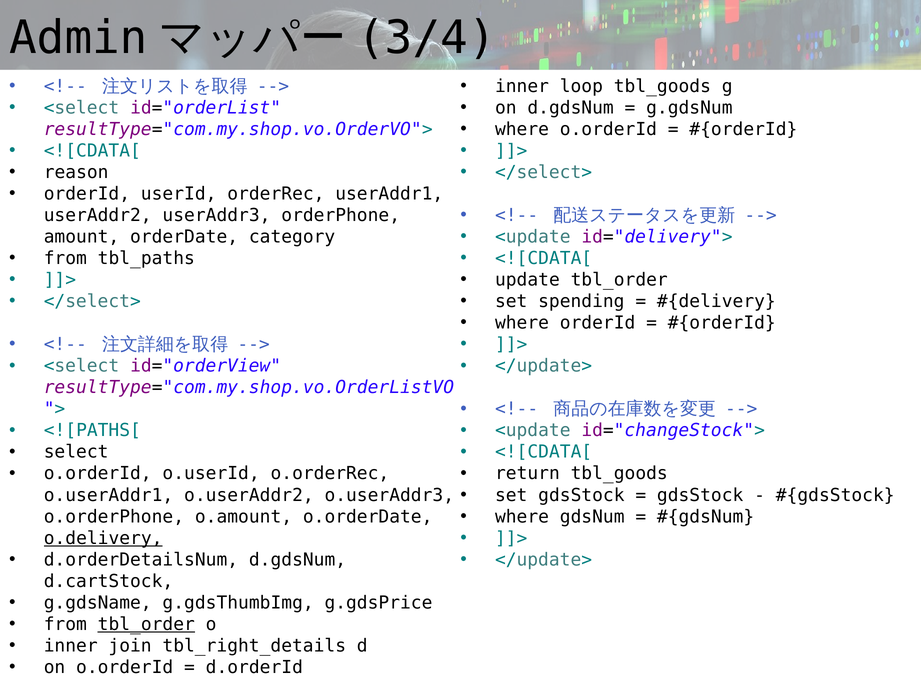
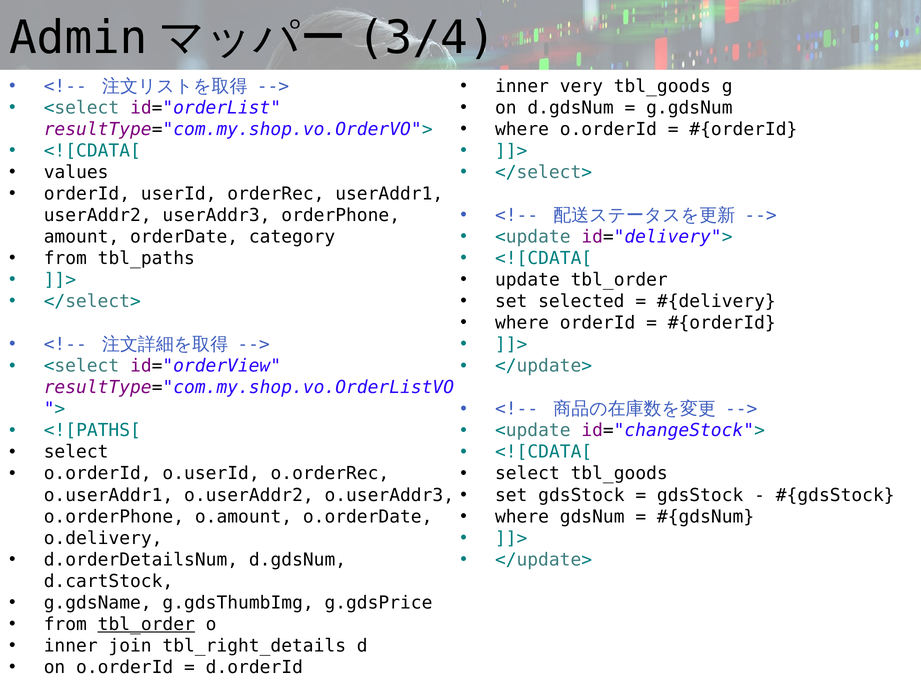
loop: loop -> very
reason: reason -> values
spending: spending -> selected
return at (527, 473): return -> select
o.delivery underline: present -> none
